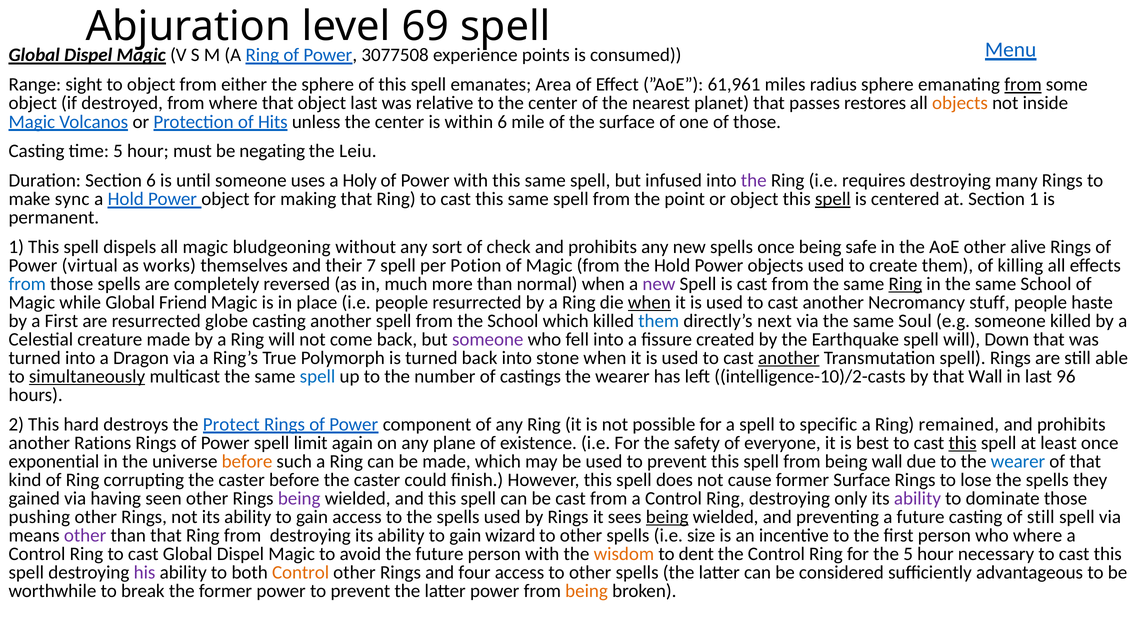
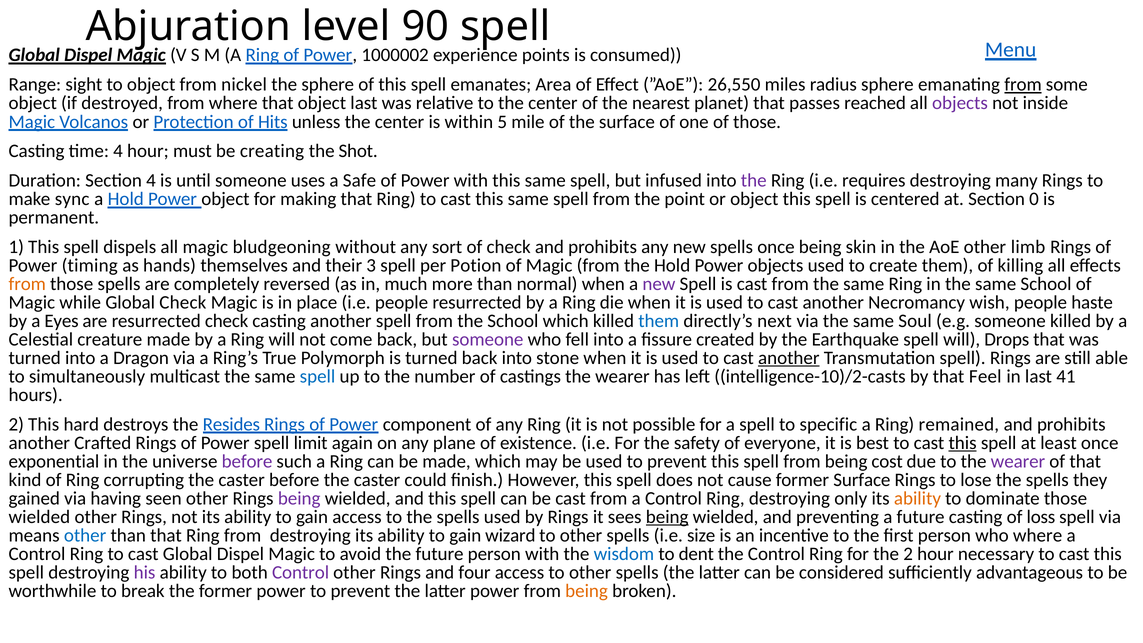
69: 69 -> 90
3077508: 3077508 -> 1000002
either: either -> nickel
61,961: 61,961 -> 26,550
restores: restores -> reached
objects at (960, 103) colour: orange -> purple
within 6: 6 -> 5
time 5: 5 -> 4
negating: negating -> creating
Leiu: Leiu -> Shot
Section 6: 6 -> 4
Holy: Holy -> Safe
spell at (833, 199) underline: present -> none
Section 1: 1 -> 0
safe: safe -> skin
alive: alive -> limb
virtual: virtual -> timing
works: works -> hands
7: 7 -> 3
from at (27, 284) colour: blue -> orange
Ring at (905, 284) underline: present -> none
Global Friend: Friend -> Check
when at (649, 302) underline: present -> none
stuff: stuff -> wish
a First: First -> Eyes
resurrected globe: globe -> check
Down: Down -> Drops
simultaneously underline: present -> none
that Wall: Wall -> Feel
96: 96 -> 41
Protect: Protect -> Resides
Rations: Rations -> Crafted
before at (247, 461) colour: orange -> purple
being wall: wall -> cost
wearer at (1018, 461) colour: blue -> purple
ability at (917, 498) colour: purple -> orange
pushing at (39, 517): pushing -> wielded
of still: still -> loss
other at (85, 535) colour: purple -> blue
wisdom colour: orange -> blue
the 5: 5 -> 2
Control at (301, 572) colour: orange -> purple
